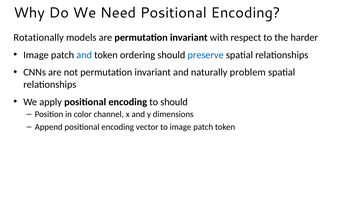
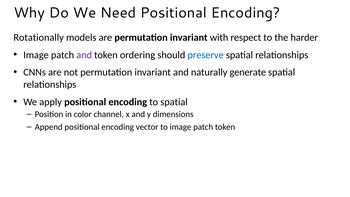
and at (84, 55) colour: blue -> purple
problem: problem -> generate
to should: should -> spatial
